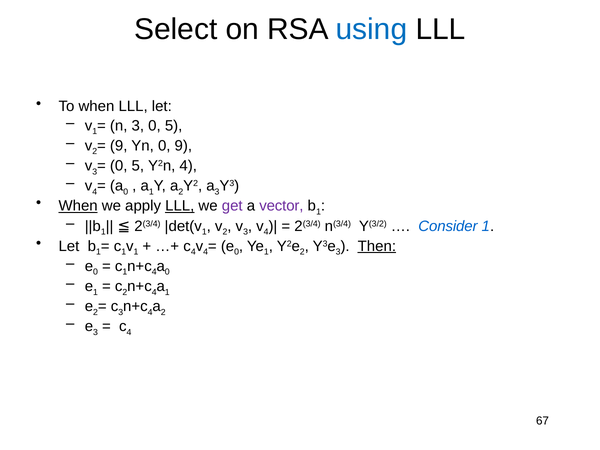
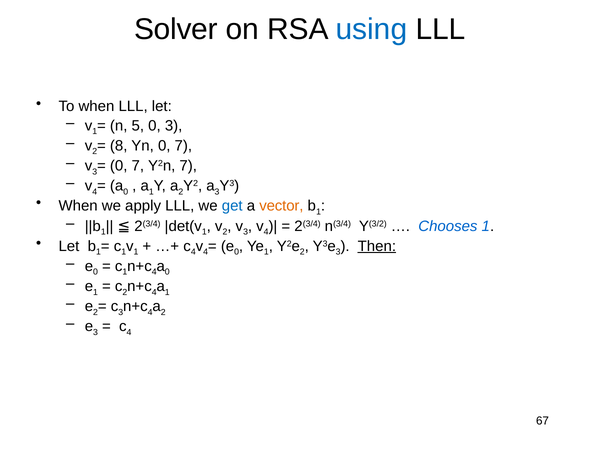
Select: Select -> Solver
n 3: 3 -> 5
5 at (174, 126): 5 -> 3
9 at (119, 146): 9 -> 8
Yn 0 9: 9 -> 7
5 at (138, 166): 5 -> 7
Y2n 4: 4 -> 7
When at (78, 206) underline: present -> none
LLL at (180, 206) underline: present -> none
get colour: purple -> blue
vector colour: purple -> orange
Consider: Consider -> Chooses
